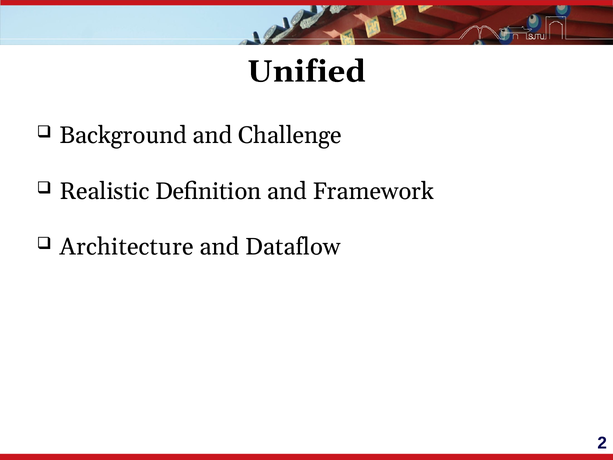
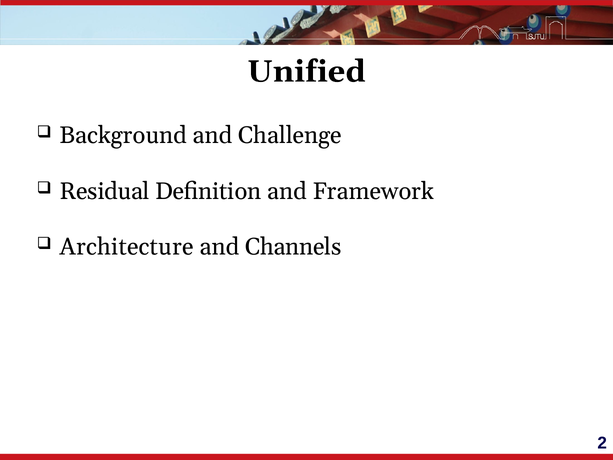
Realistic: Realistic -> Residual
Dataflow: Dataflow -> Channels
